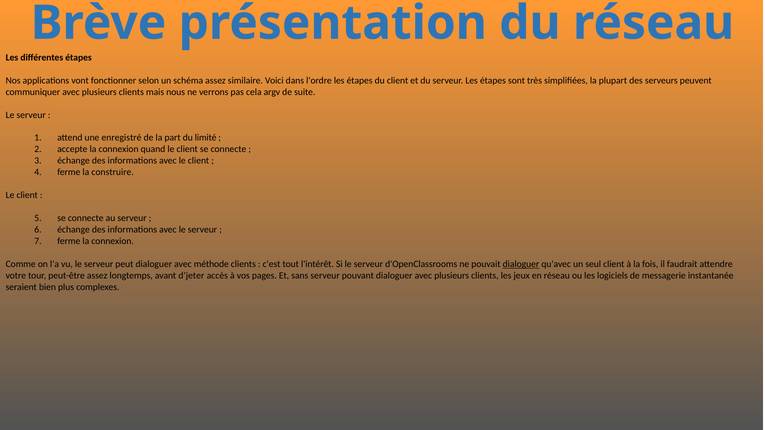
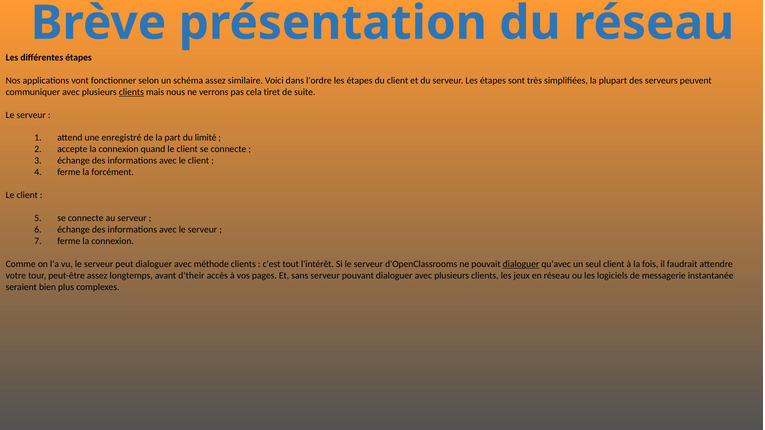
clients at (131, 92) underline: none -> present
argv: argv -> tiret
construire: construire -> forcément
d'jeter: d'jeter -> d'their
